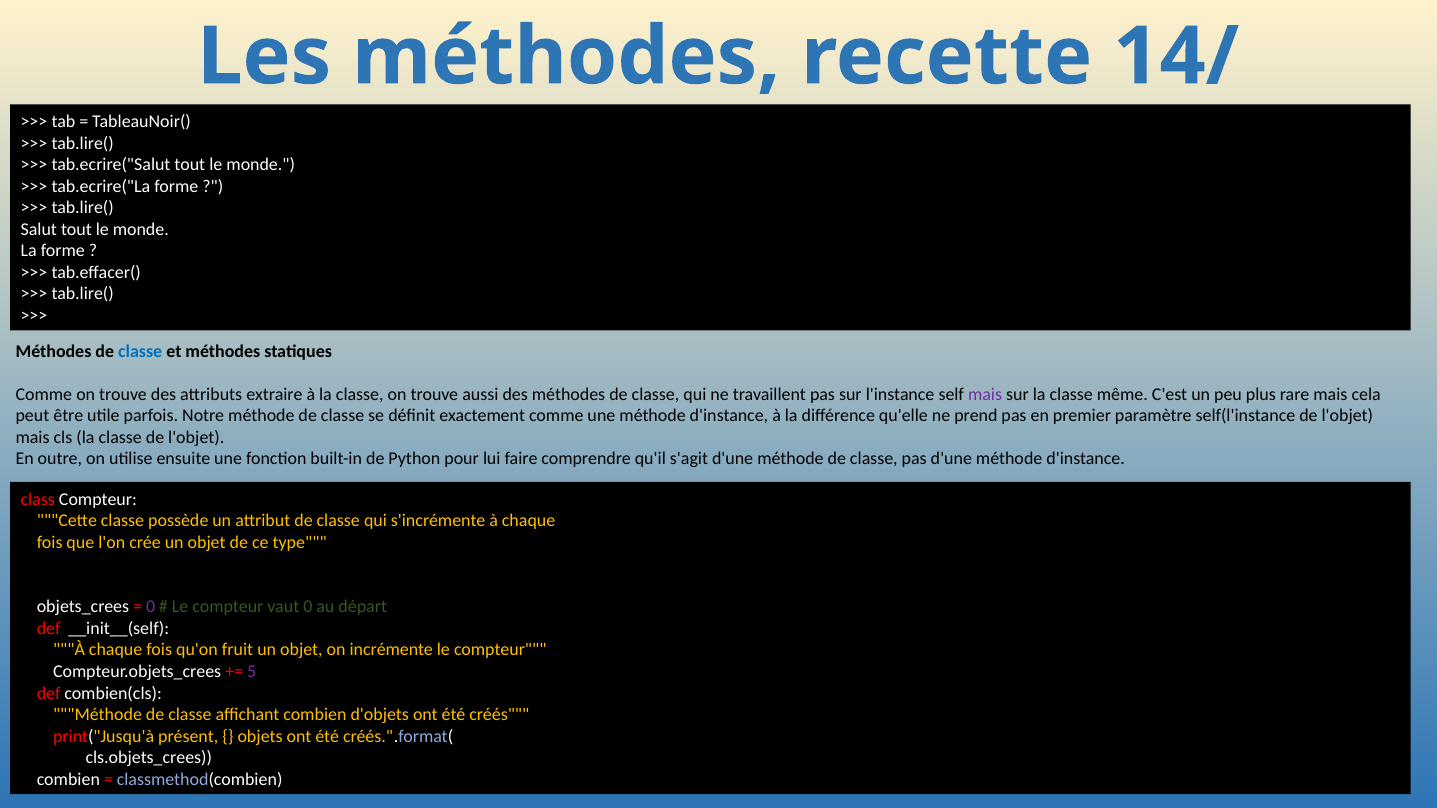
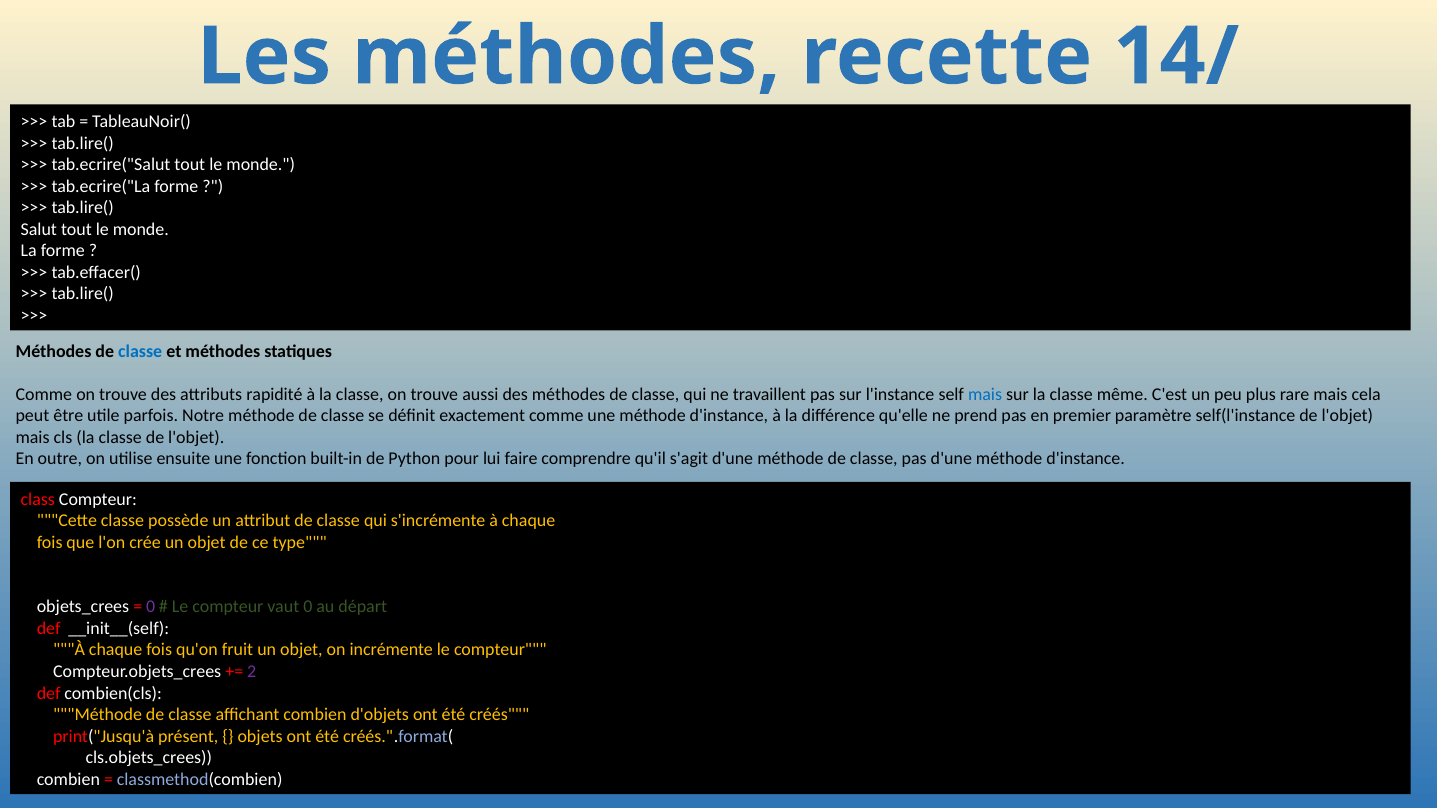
extraire: extraire -> rapidité
mais at (985, 394) colour: purple -> blue
5: 5 -> 2
